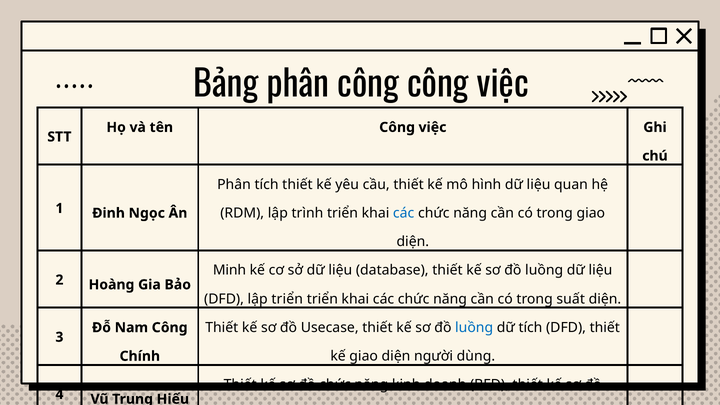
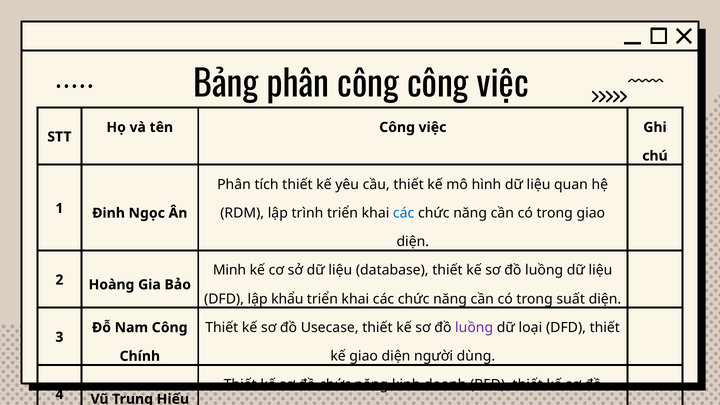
lập triển: triển -> khẩu
luồng at (474, 328) colour: blue -> purple
dữ tích: tích -> loại
